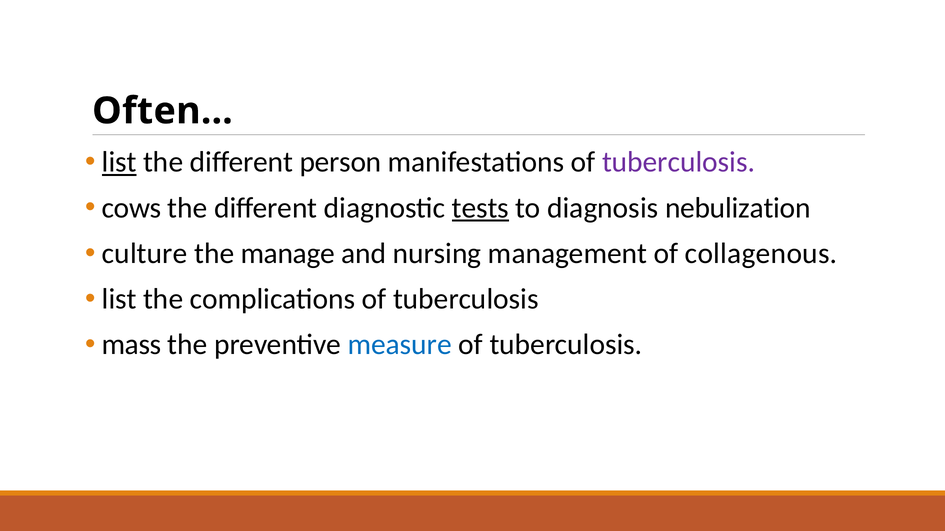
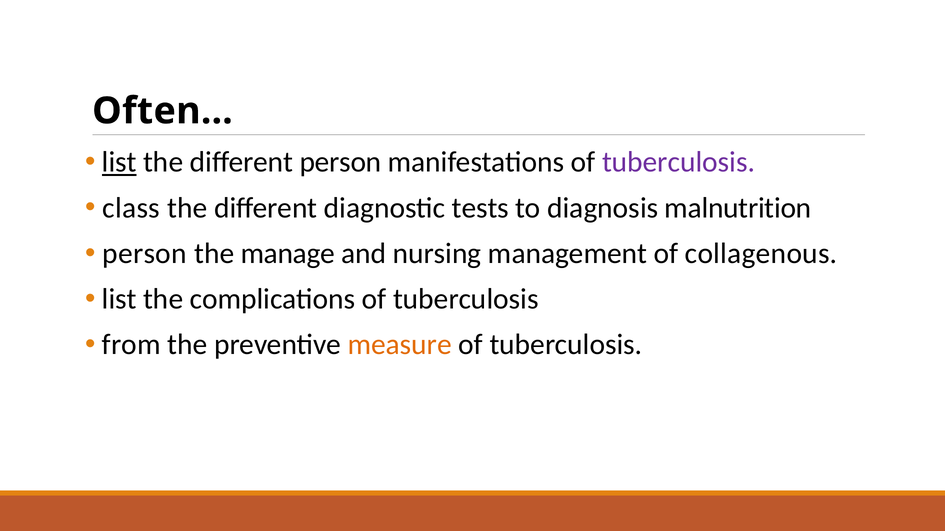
cows: cows -> class
tests underline: present -> none
nebulization: nebulization -> malnutrition
culture at (145, 254): culture -> person
mass: mass -> from
measure colour: blue -> orange
